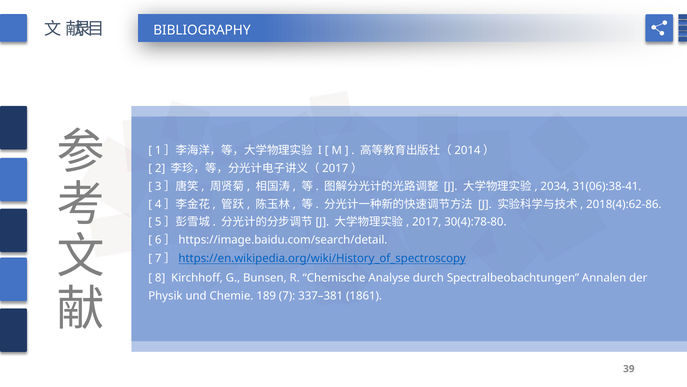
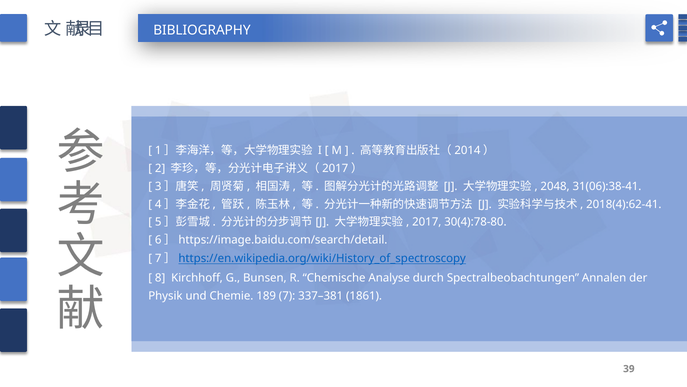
2034: 2034 -> 2048
2018(4):62-86: 2018(4):62-86 -> 2018(4):62-41
